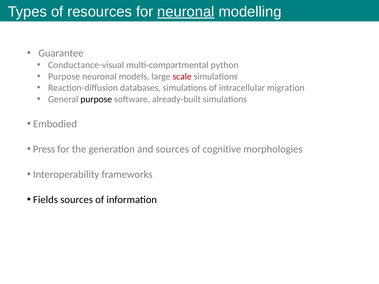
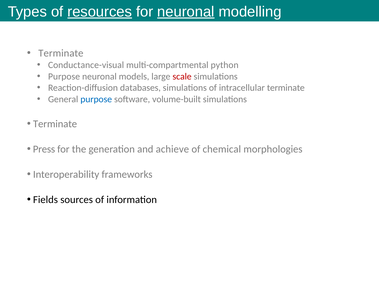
resources underline: none -> present
Guarantee at (61, 53): Guarantee -> Terminate
intracellular migration: migration -> terminate
purpose at (96, 99) colour: black -> blue
already-built: already-built -> volume-built
Embodied at (55, 124): Embodied -> Terminate
and sources: sources -> achieve
cognitive: cognitive -> chemical
